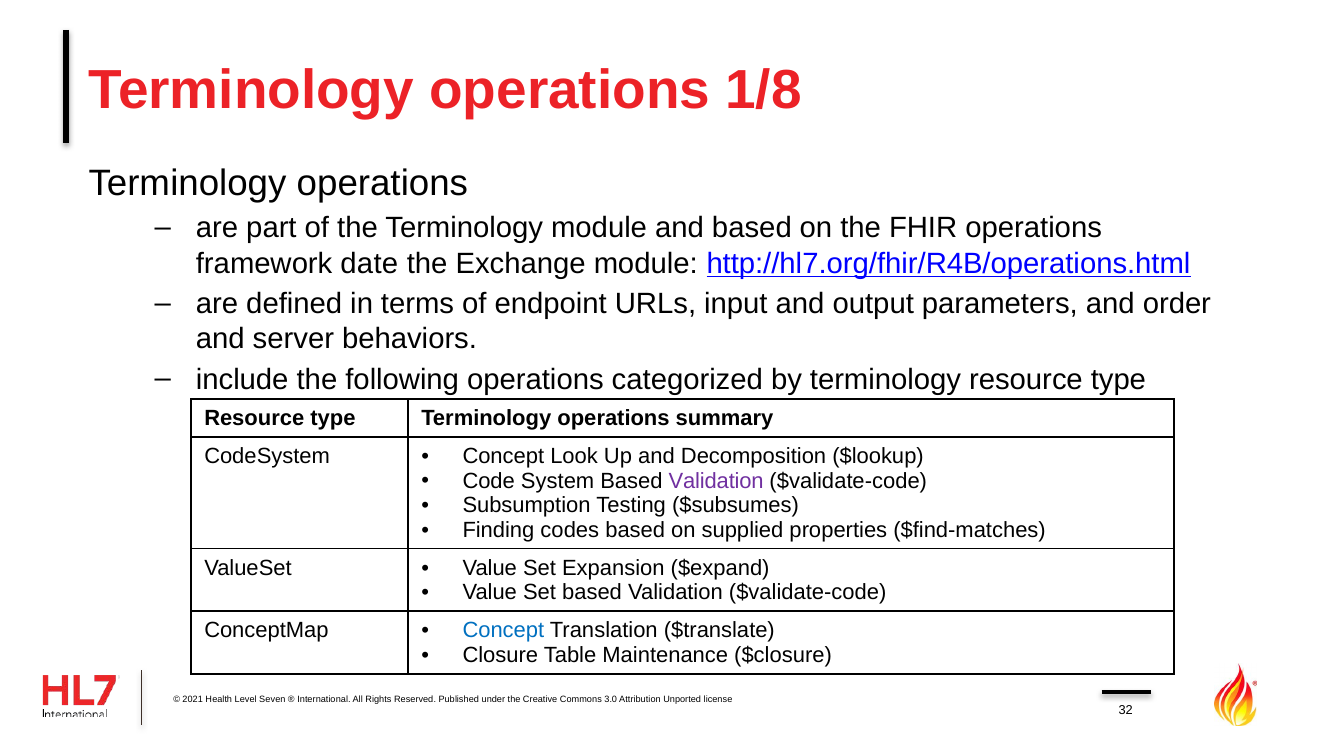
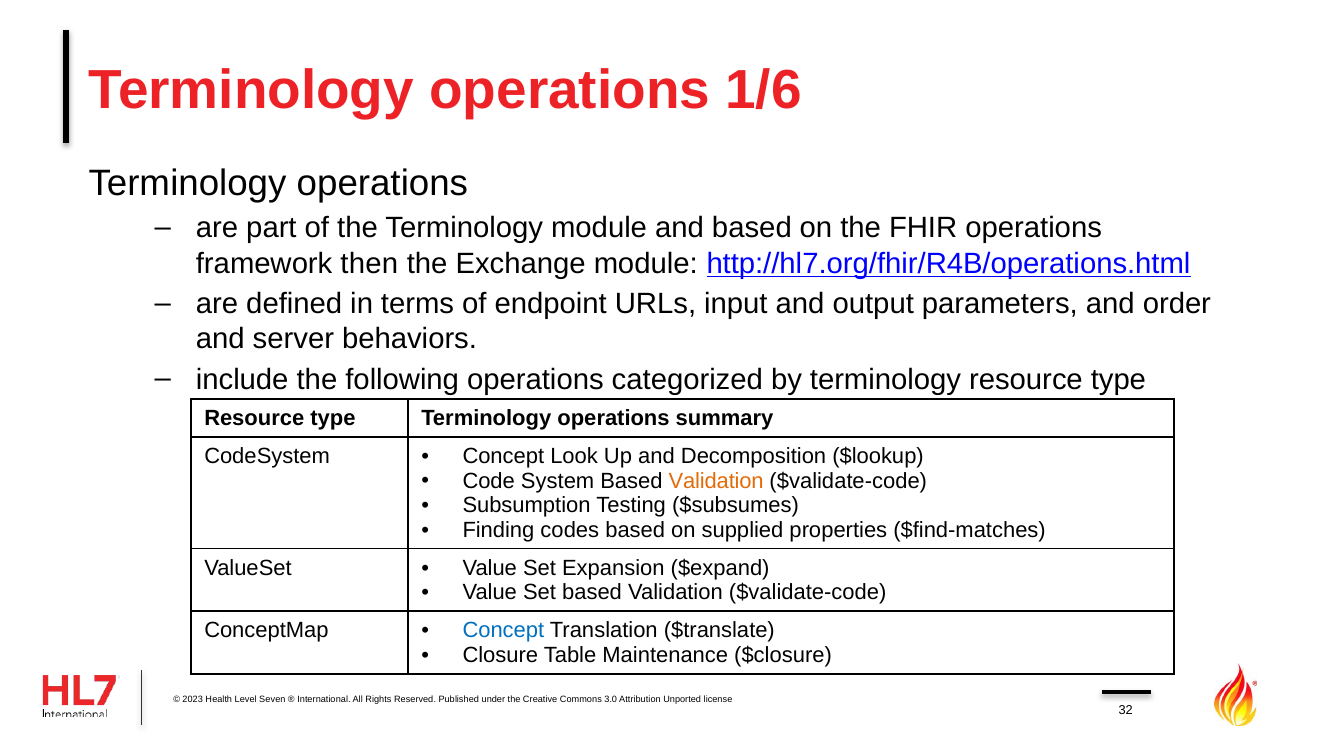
1/8: 1/8 -> 1/6
date: date -> then
Validation at (716, 481) colour: purple -> orange
2021: 2021 -> 2023
